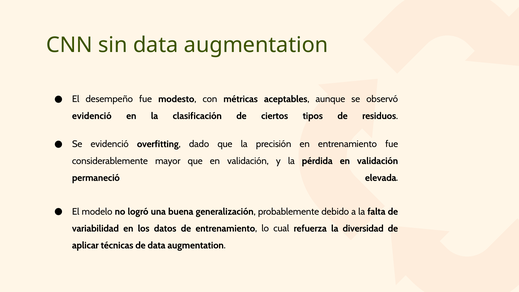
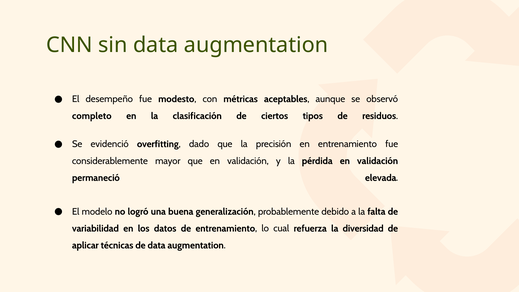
evidenció at (92, 116): evidenció -> completo
